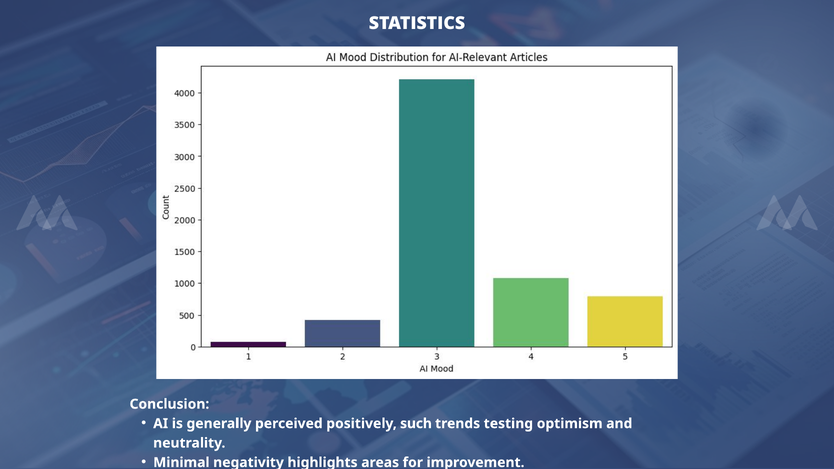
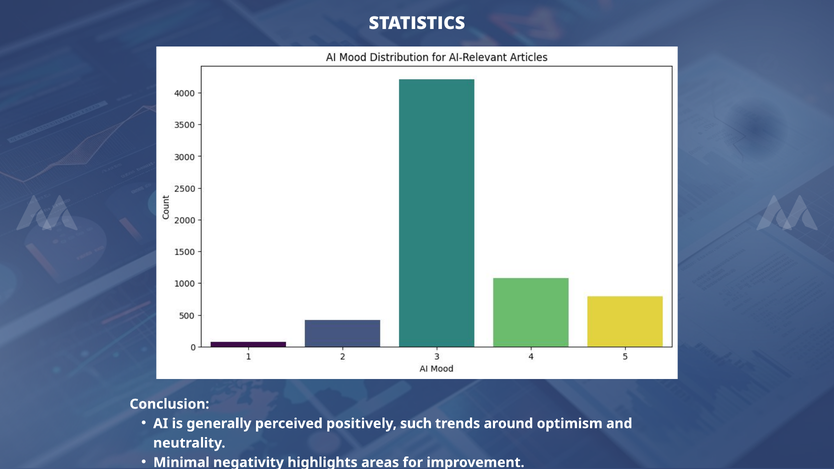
testing: testing -> around
